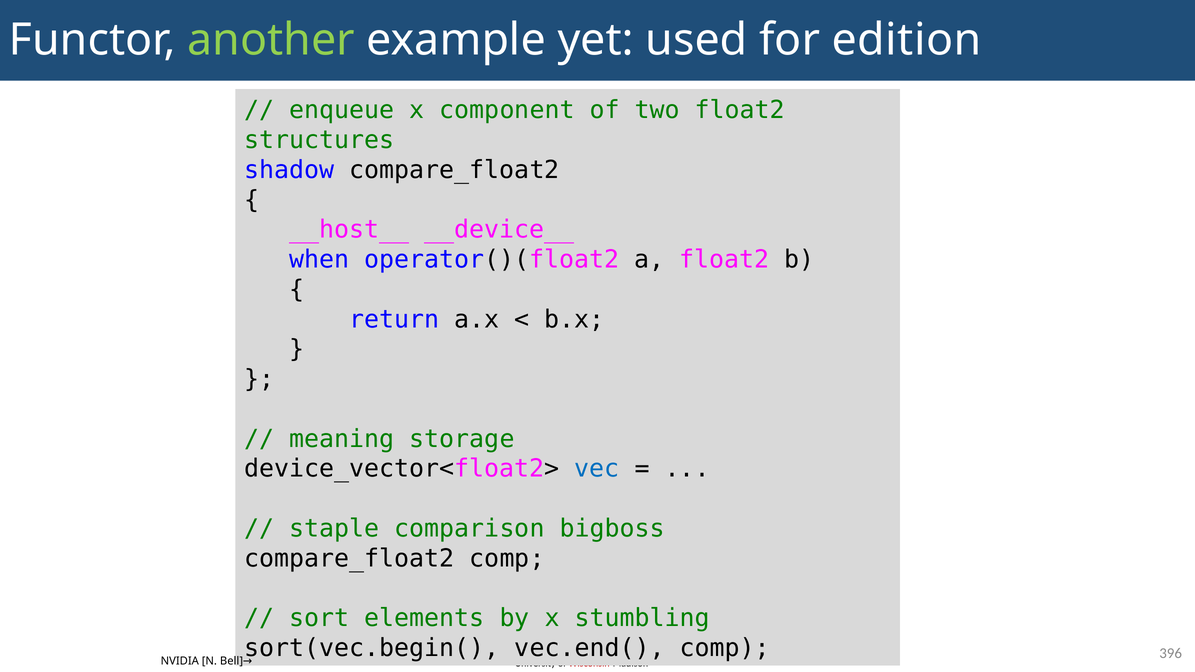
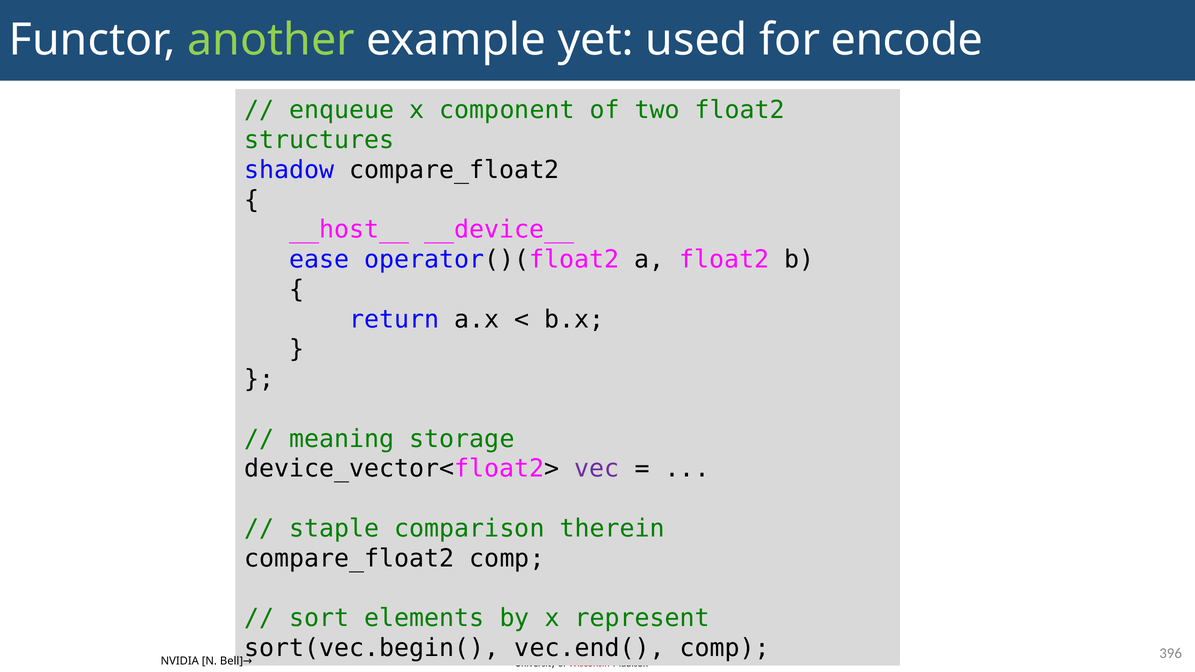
edition: edition -> encode
when: when -> ease
vec colour: blue -> purple
bigboss: bigboss -> therein
stumbling: stumbling -> represent
